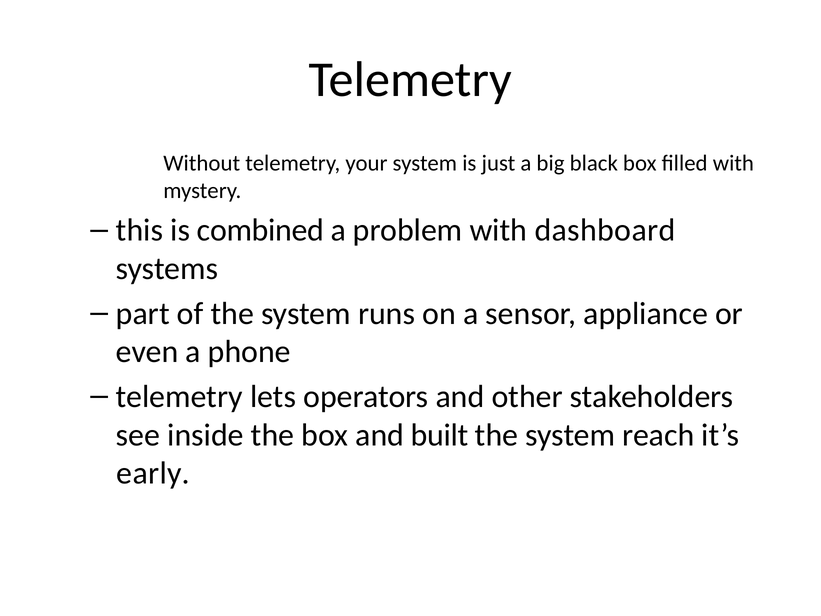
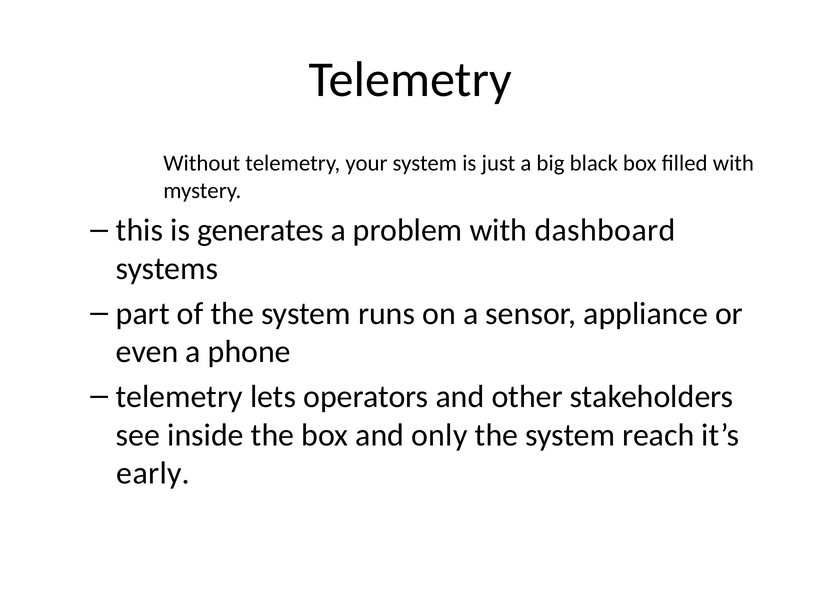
combined: combined -> generates
built: built -> only
